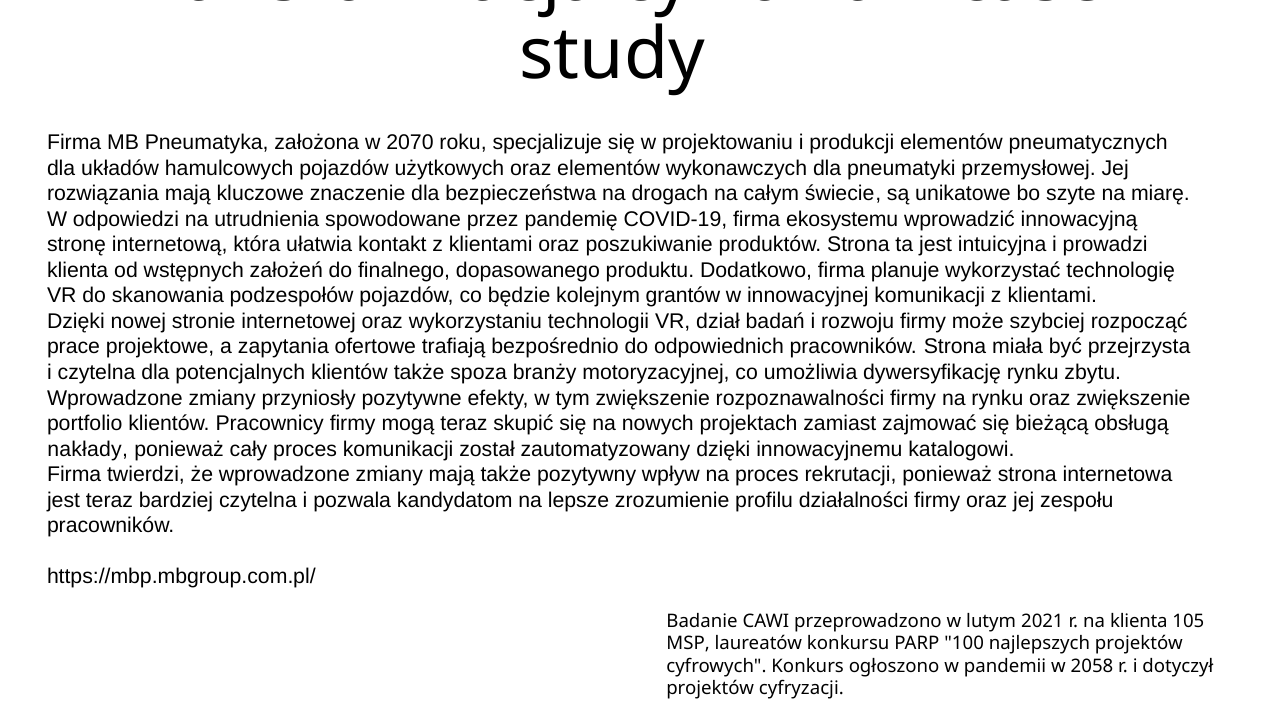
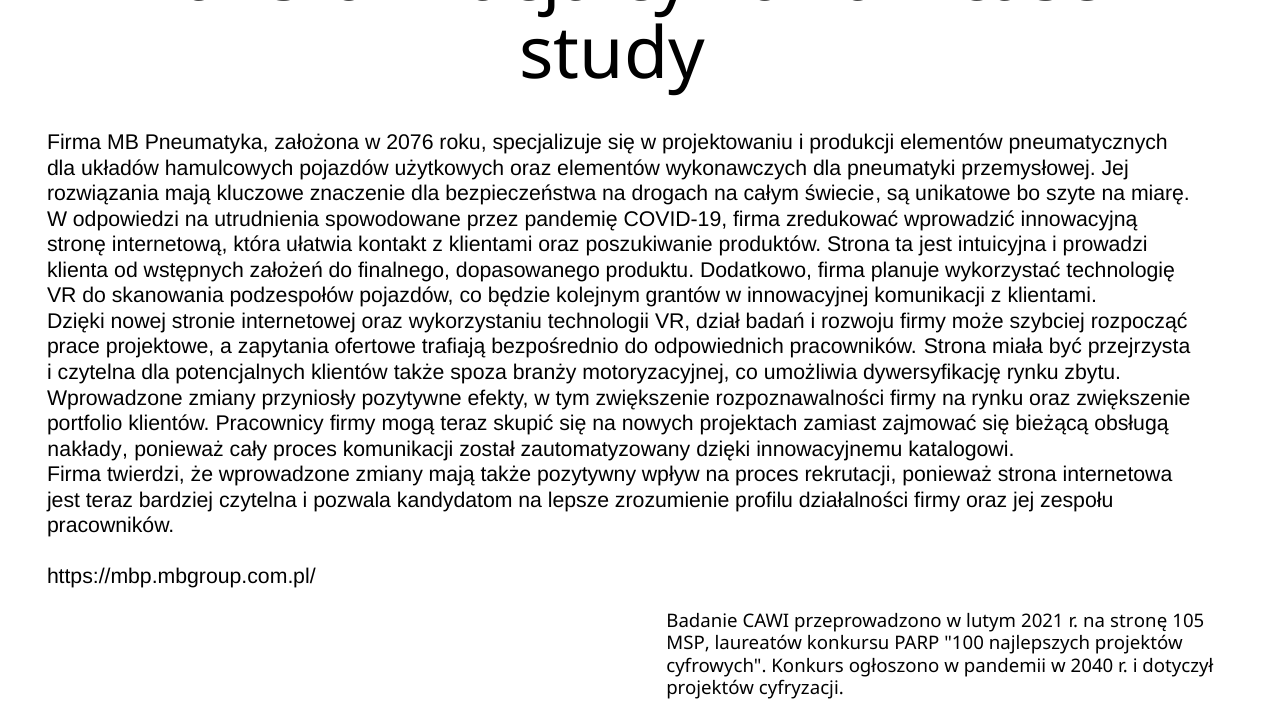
2070: 2070 -> 2076
ekosystemu: ekosystemu -> zredukować
na klienta: klienta -> stronę
2058: 2058 -> 2040
